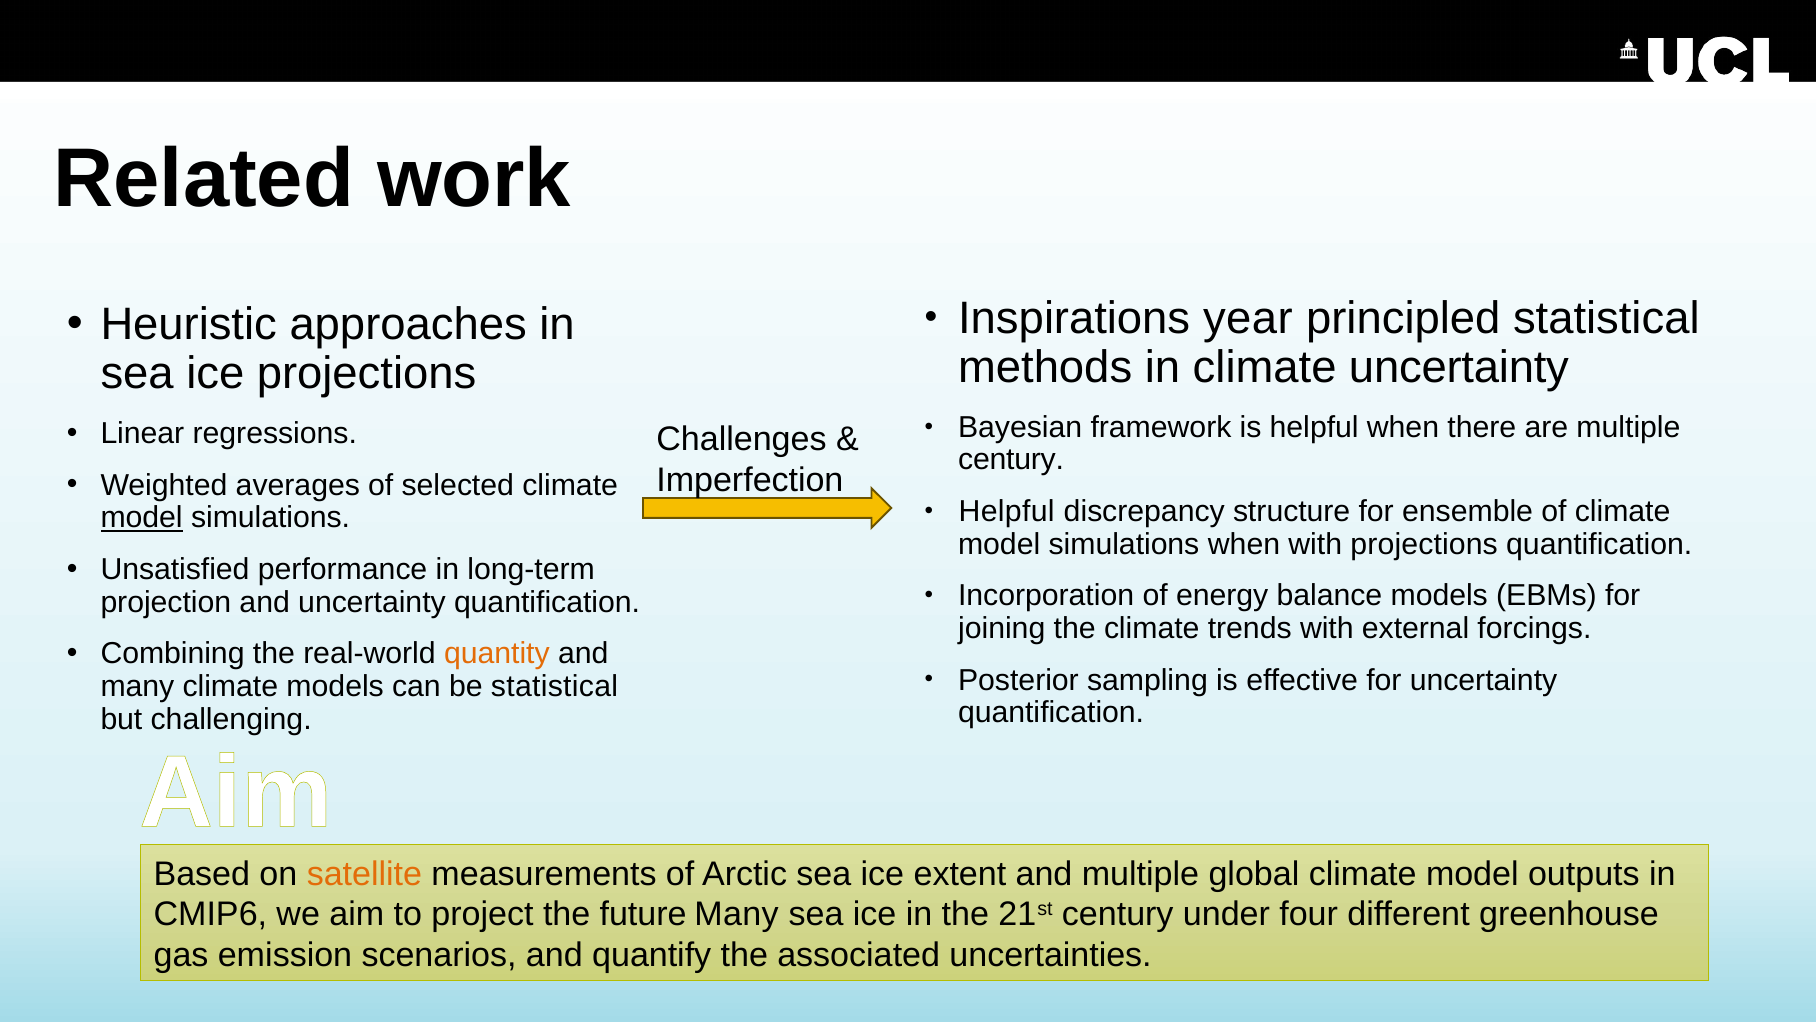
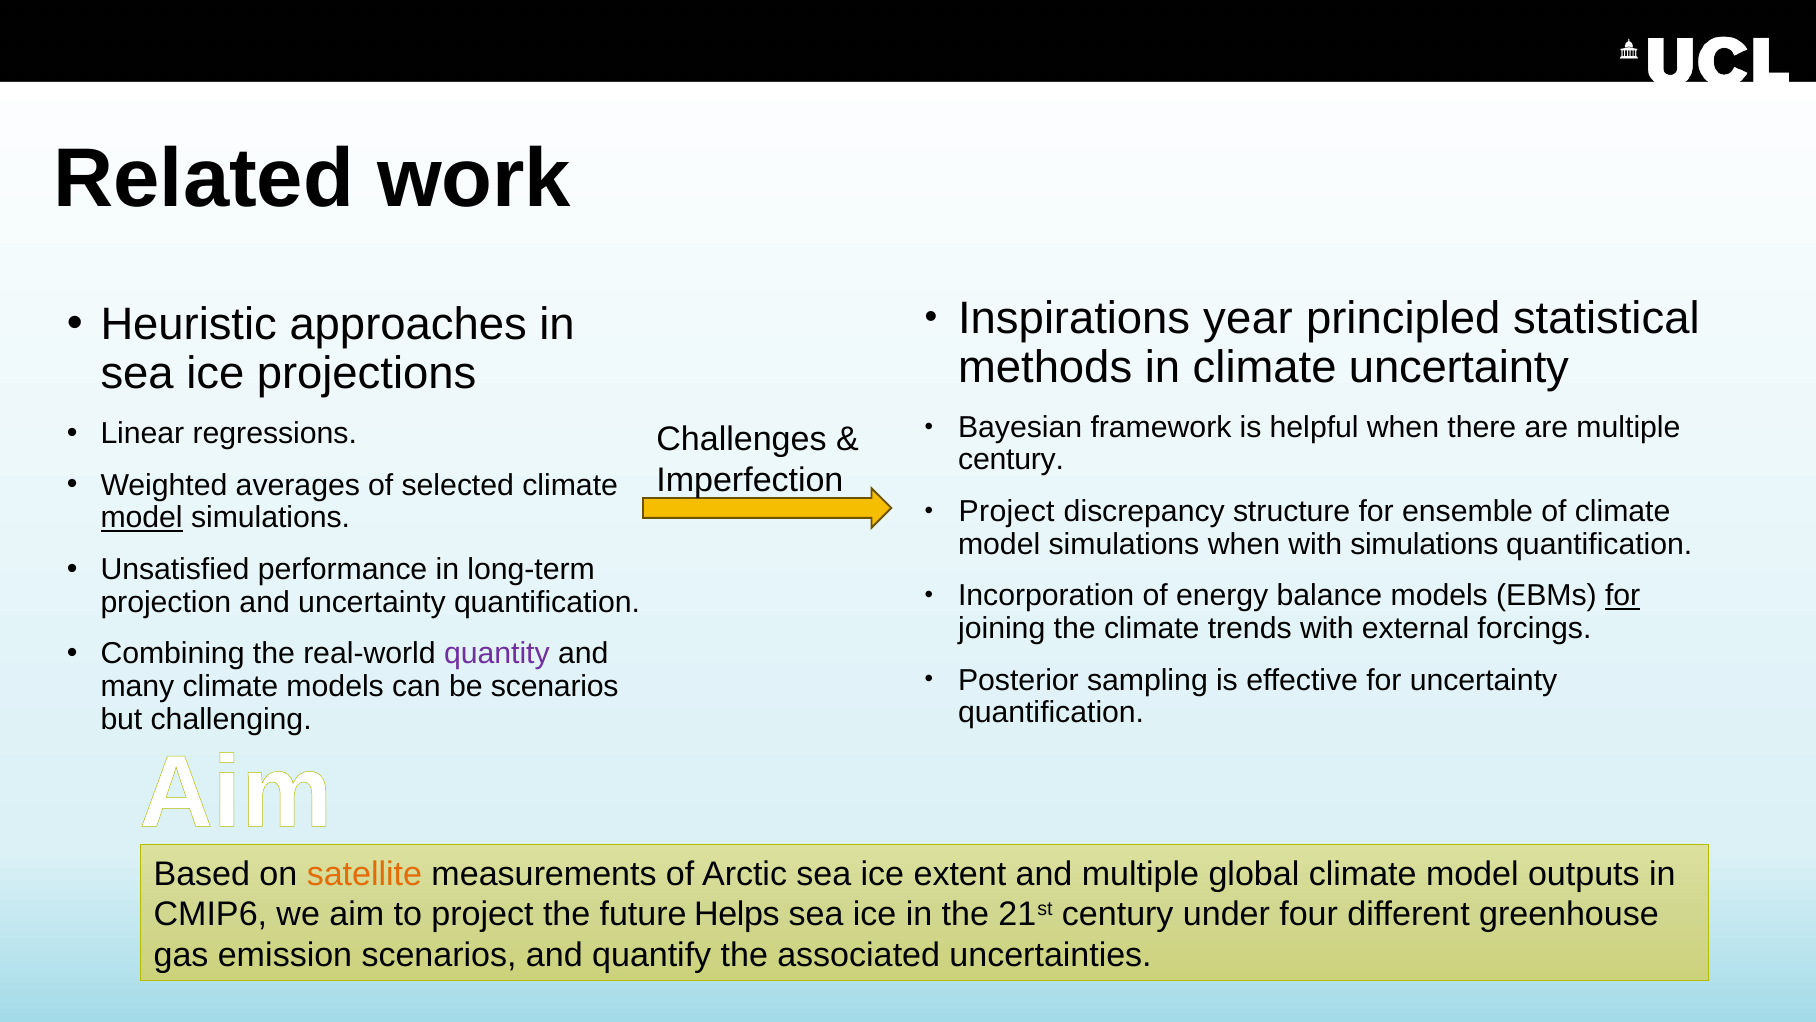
Helpful at (1007, 511): Helpful -> Project
with projections: projections -> simulations
for at (1623, 596) underline: none -> present
quantity colour: orange -> purple
be statistical: statistical -> scenarios
future Many: Many -> Helps
